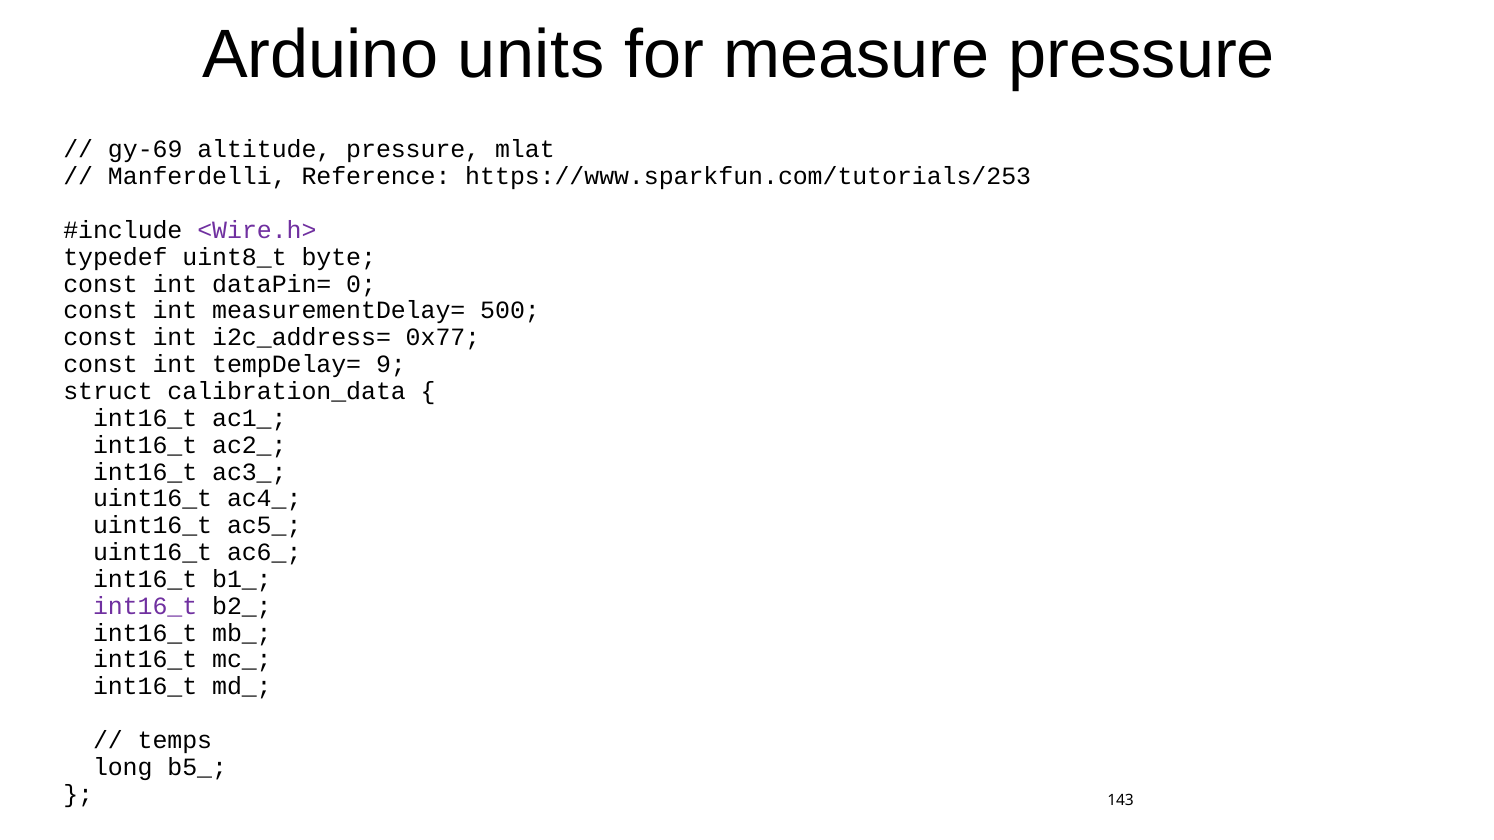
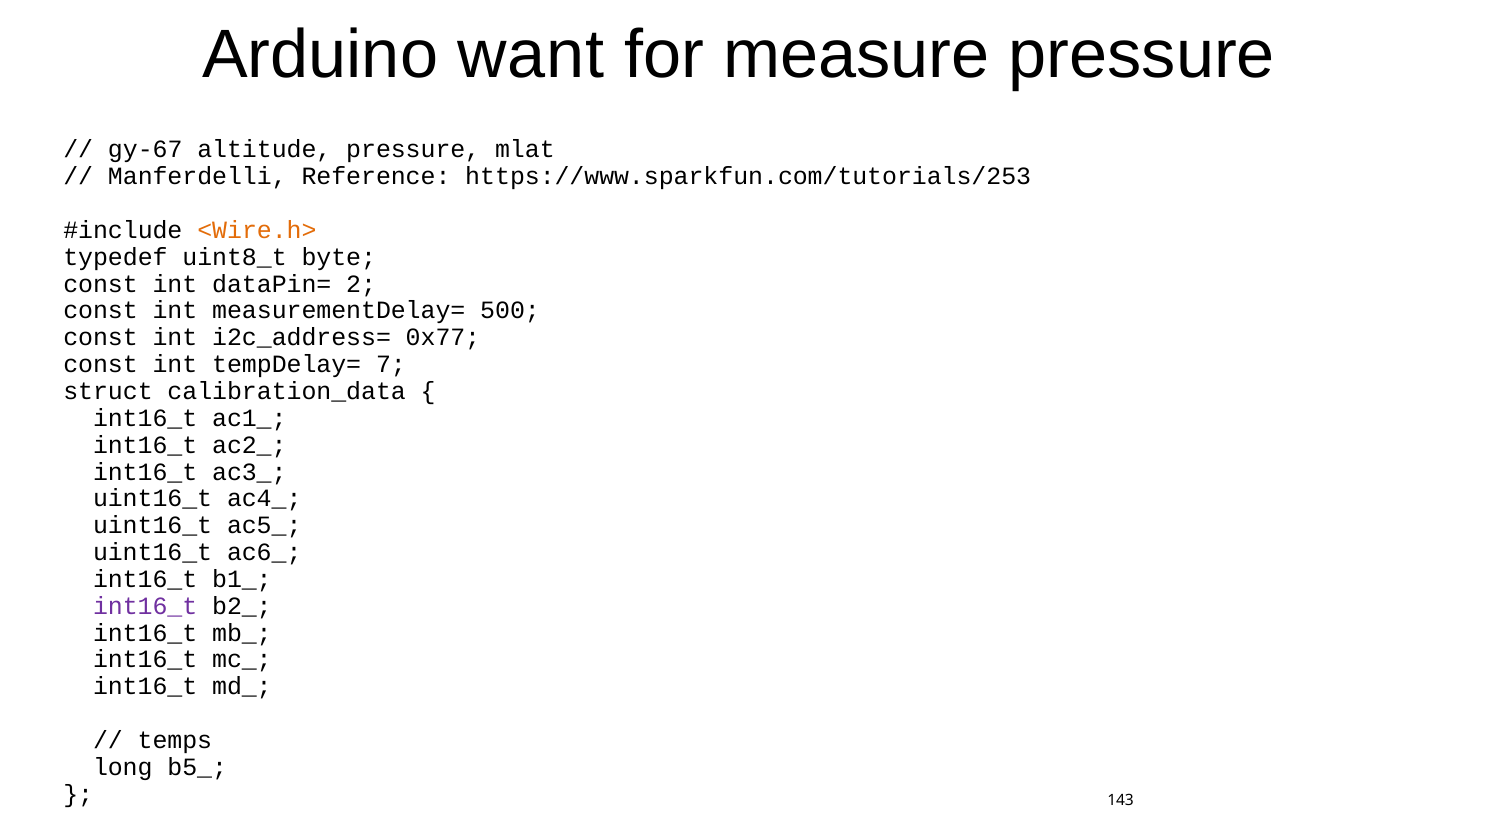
units: units -> want
gy-69: gy-69 -> gy-67
<Wire.h> colour: purple -> orange
0: 0 -> 2
9: 9 -> 7
